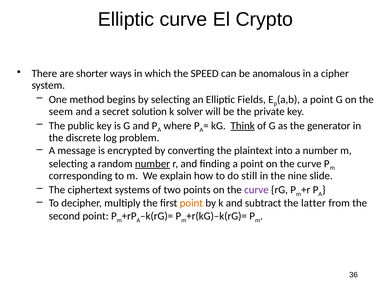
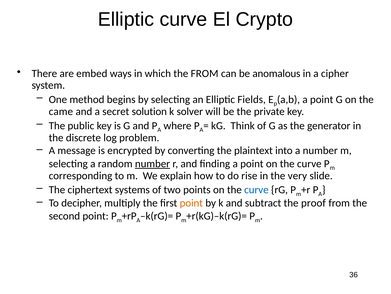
shorter: shorter -> embed
the SPEED: SPEED -> FROM
seem: seem -> came
Think underline: present -> none
still: still -> rise
nine: nine -> very
curve at (256, 189) colour: purple -> blue
latter: latter -> proof
